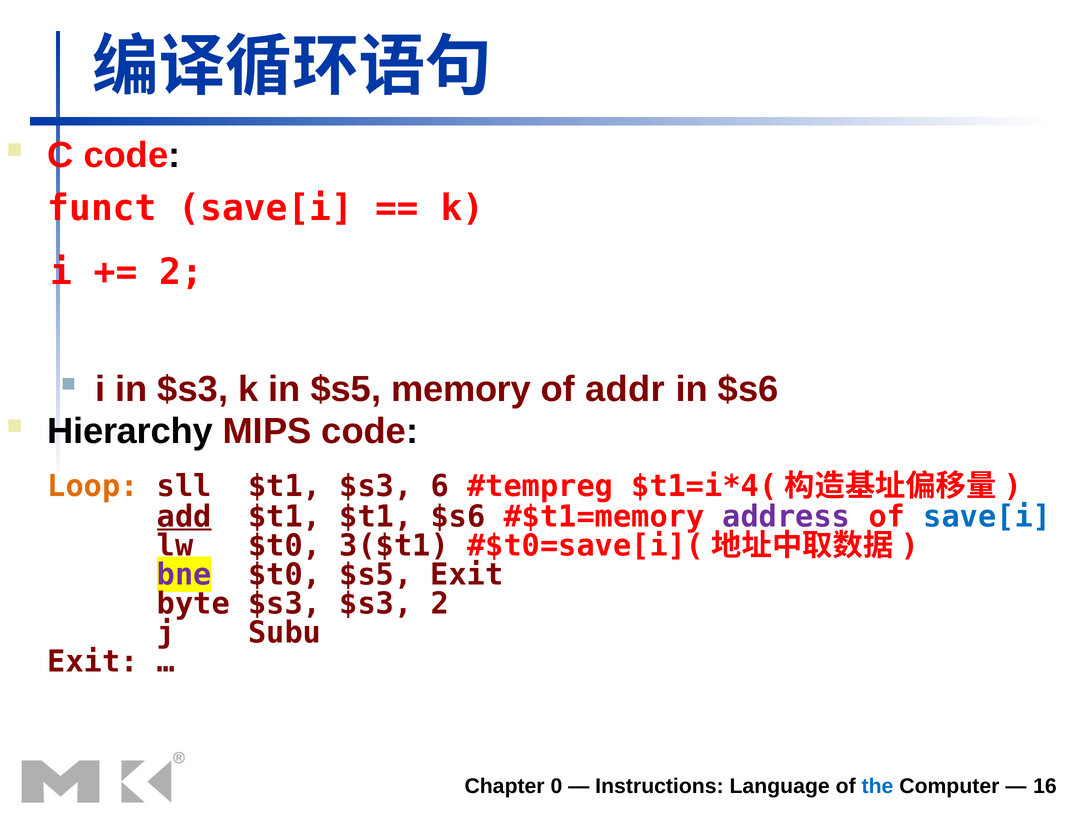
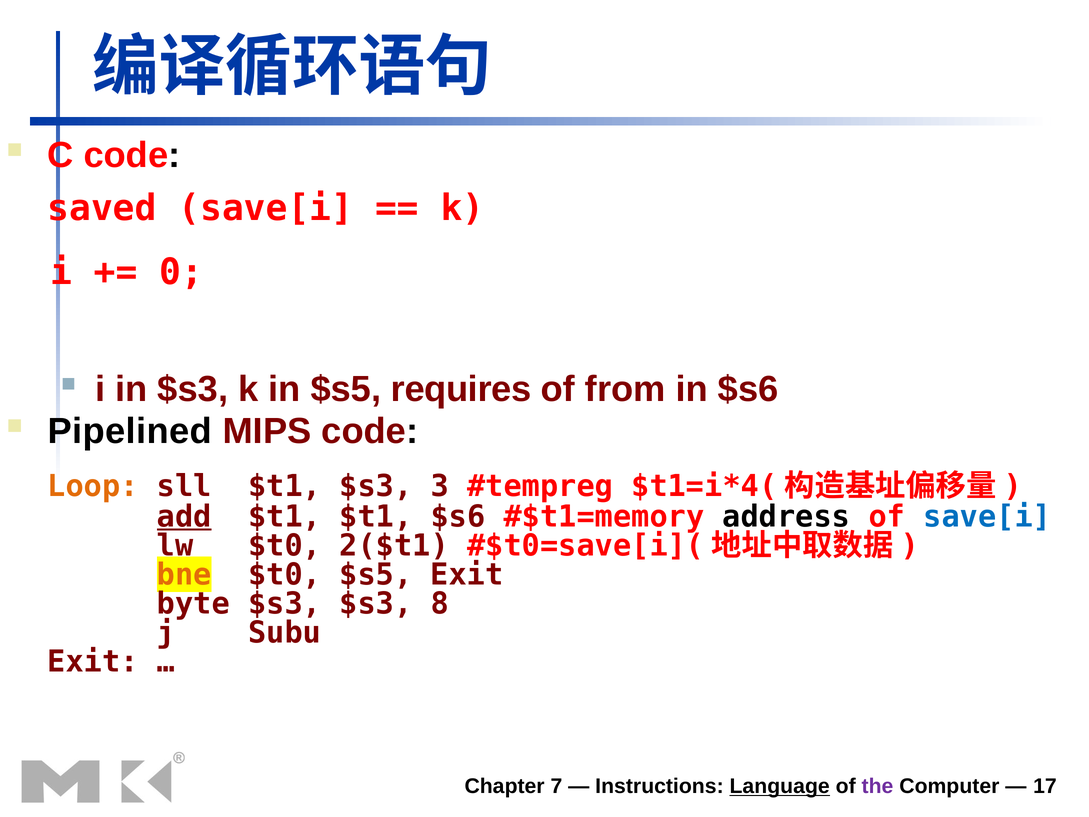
funct: funct -> saved
2 at (181, 272): 2 -> 0
memory: memory -> requires
addr: addr -> from
Hierarchy: Hierarchy -> Pipelined
6: 6 -> 3
address colour: purple -> black
3($t1: 3($t1 -> 2($t1
bne colour: purple -> orange
$s3 2: 2 -> 8
0: 0 -> 7
Language underline: none -> present
the colour: blue -> purple
16: 16 -> 17
